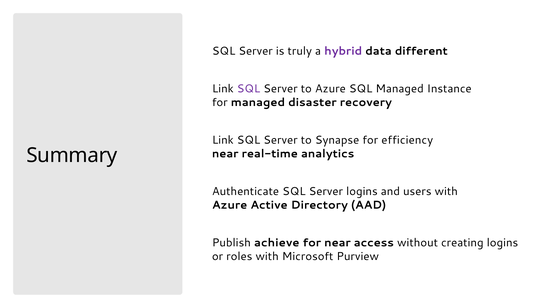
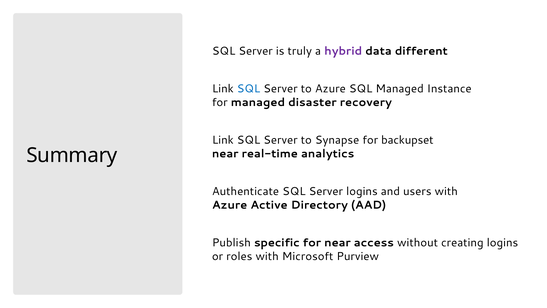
SQL at (249, 89) colour: purple -> blue
efficiency: efficiency -> backupset
achieve: achieve -> specific
